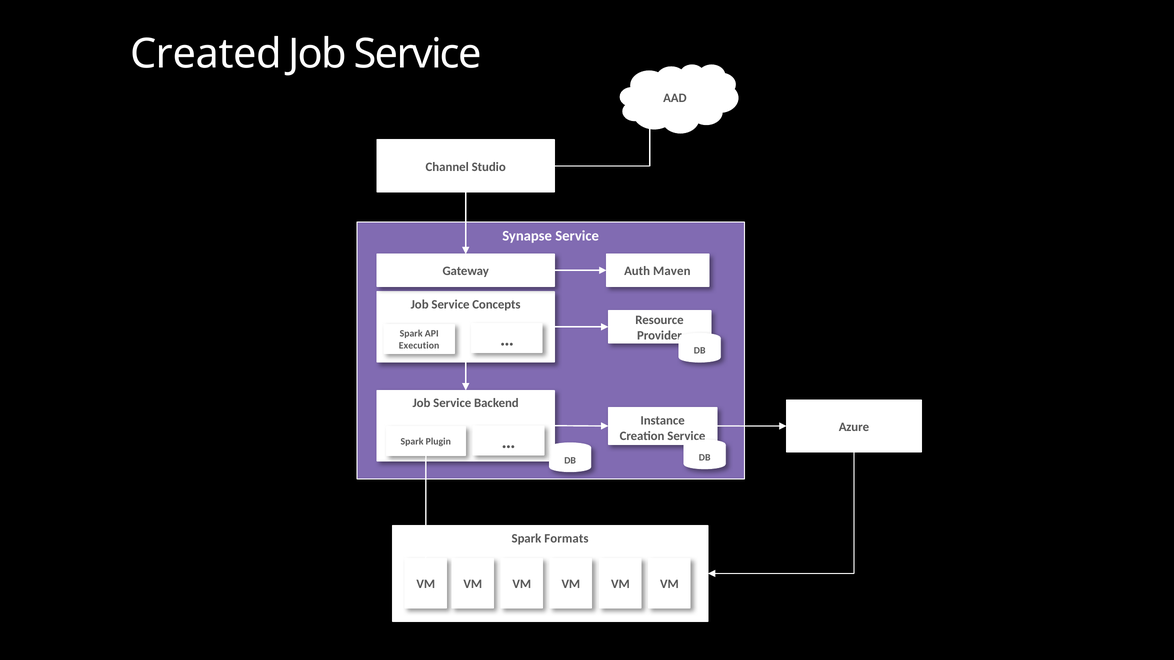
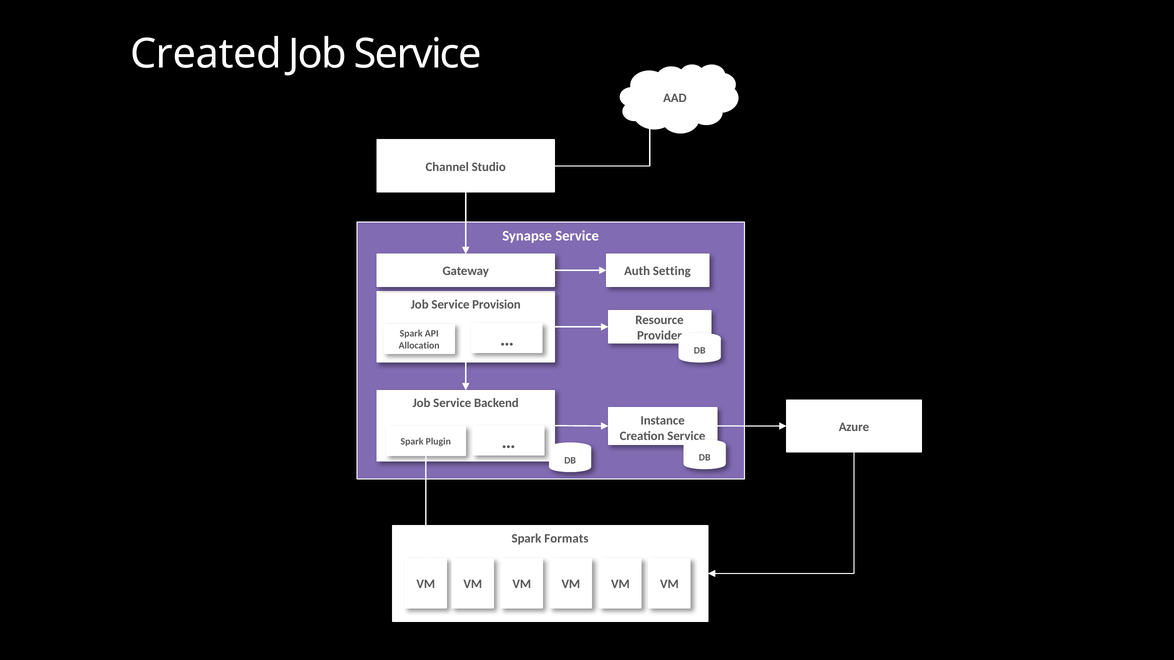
Maven: Maven -> Setting
Concepts: Concepts -> Provision
Execution: Execution -> Allocation
